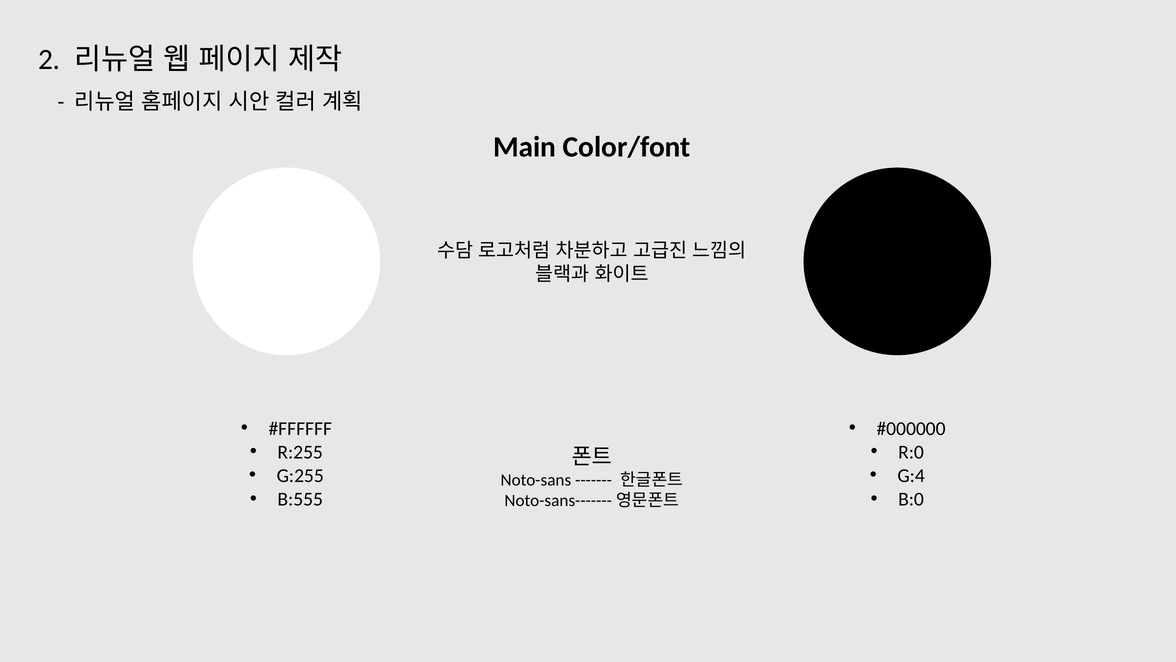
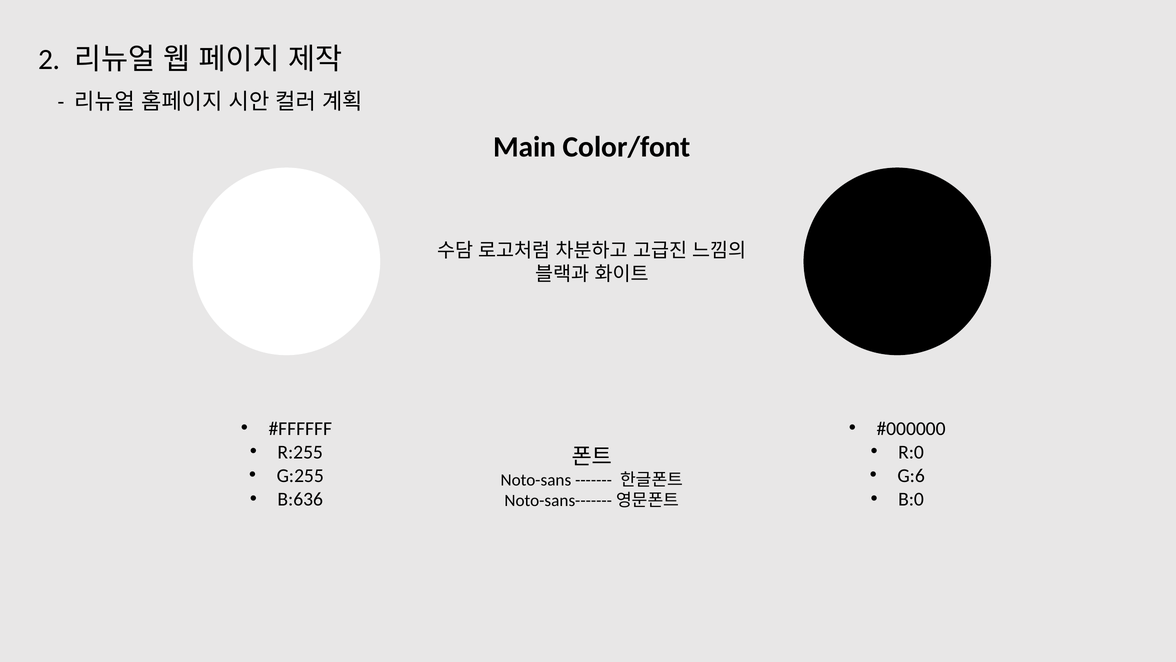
G:4: G:4 -> G:6
B:555: B:555 -> B:636
